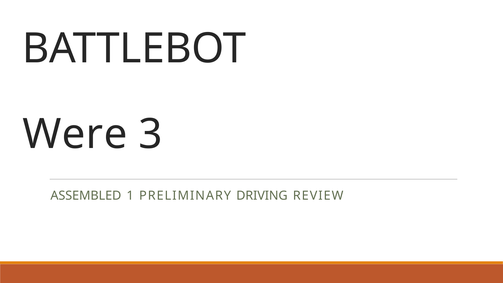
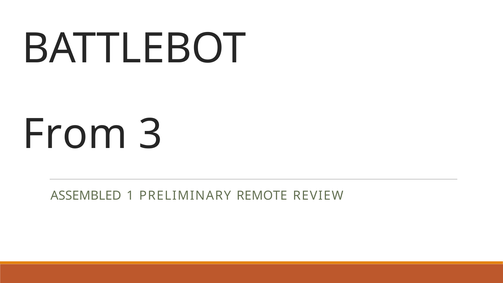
Were: Were -> From
DRIVING: DRIVING -> REMOTE
